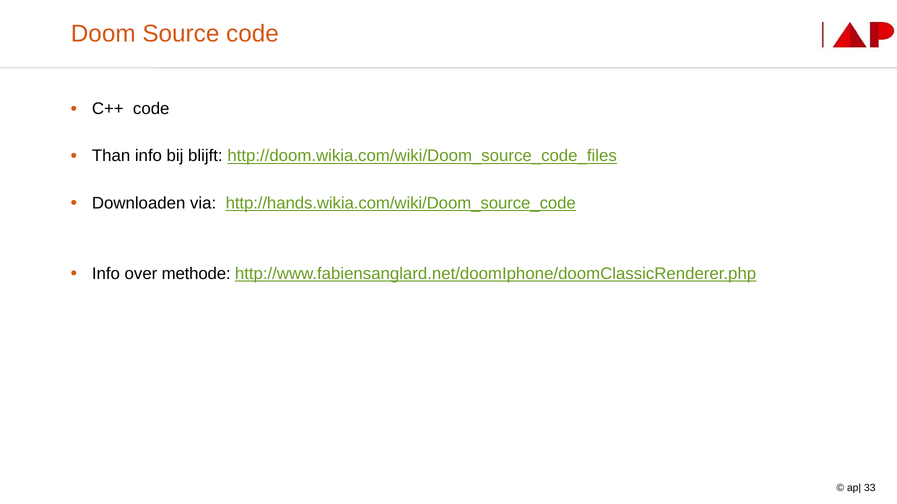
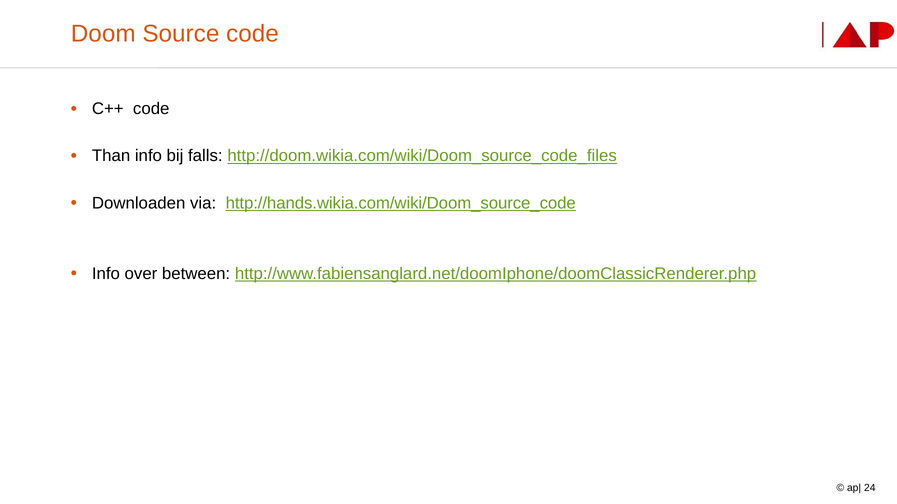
blijft: blijft -> falls
methode: methode -> between
33: 33 -> 24
